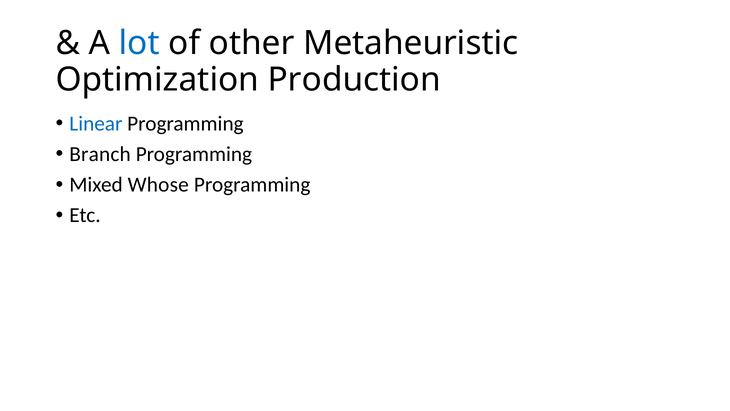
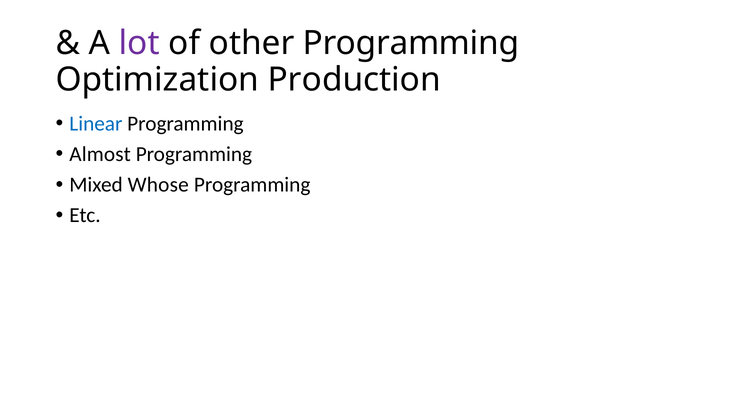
lot colour: blue -> purple
other Metaheuristic: Metaheuristic -> Programming
Branch: Branch -> Almost
